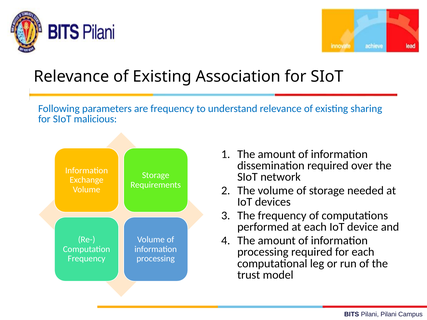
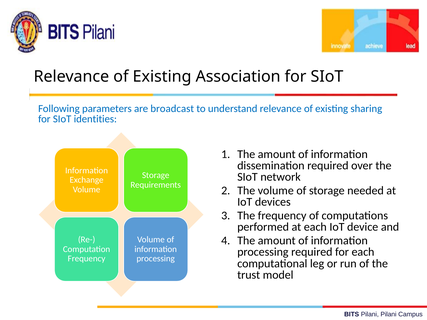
are frequency: frequency -> broadcast
malicious: malicious -> identities
